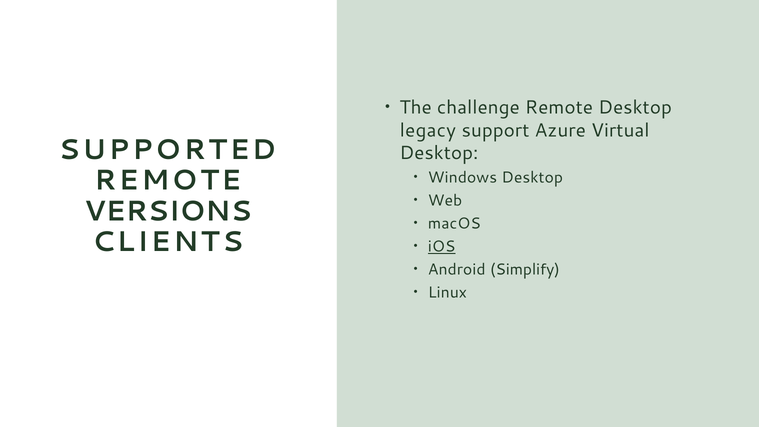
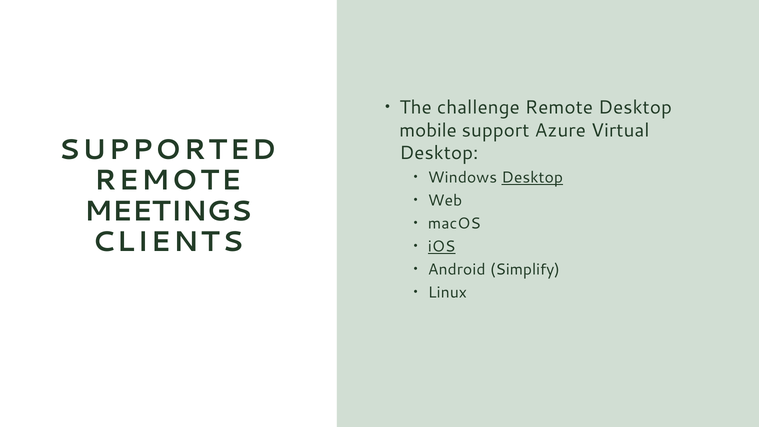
legacy: legacy -> mobile
Desktop at (532, 178) underline: none -> present
VERSIONS: VERSIONS -> MEETINGS
